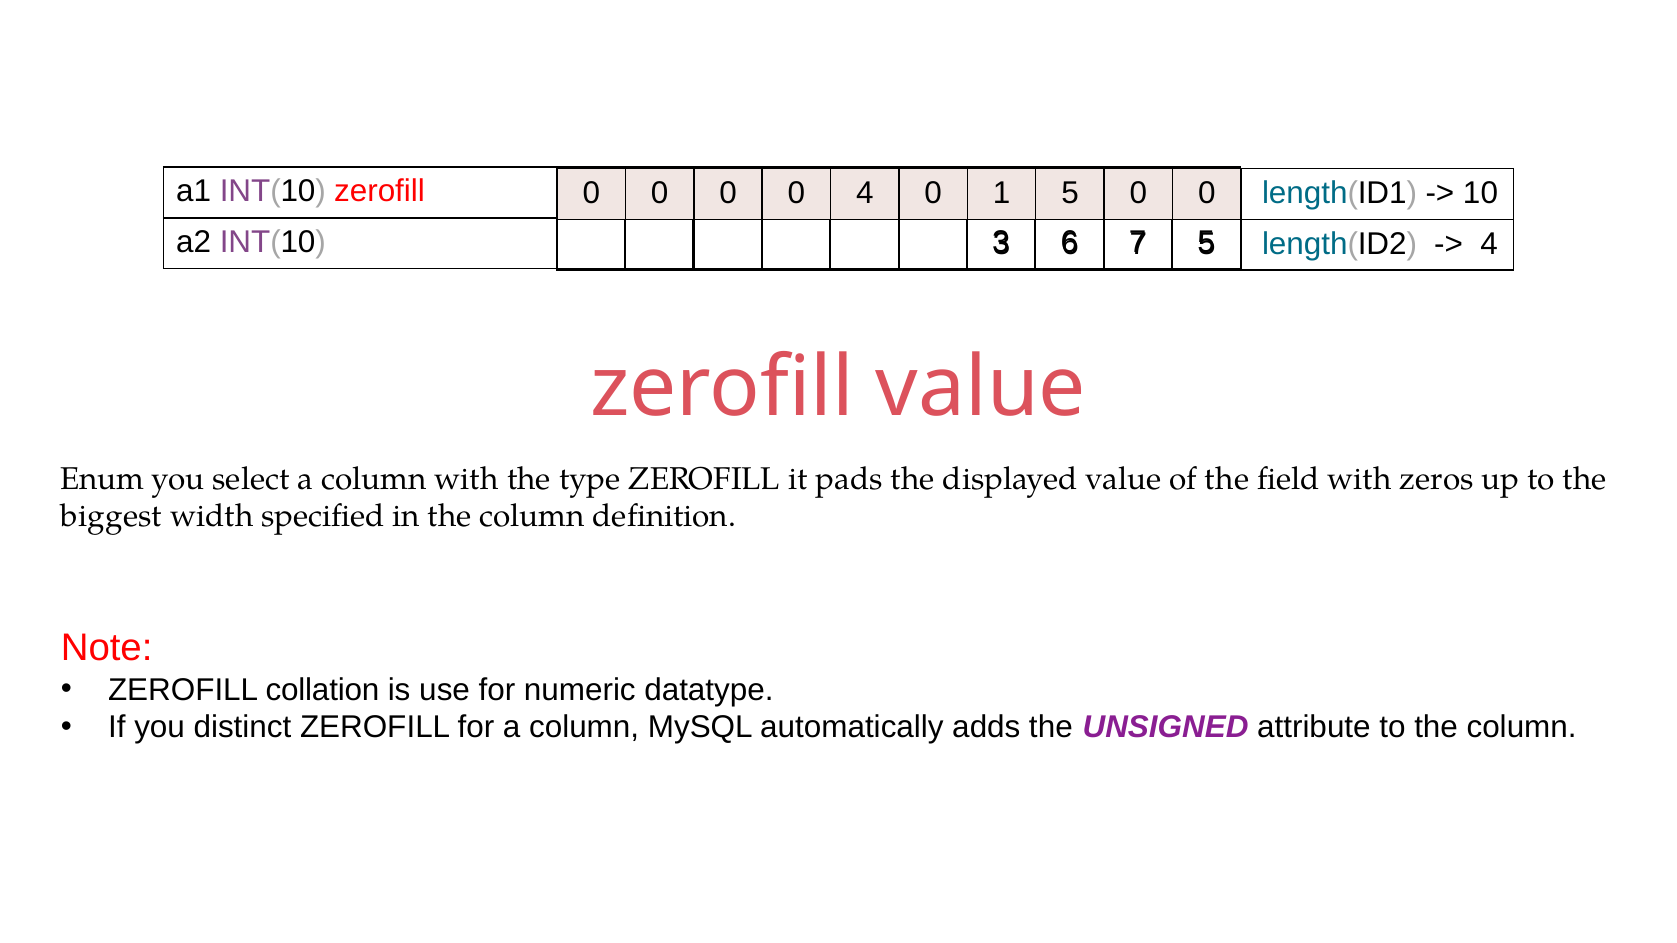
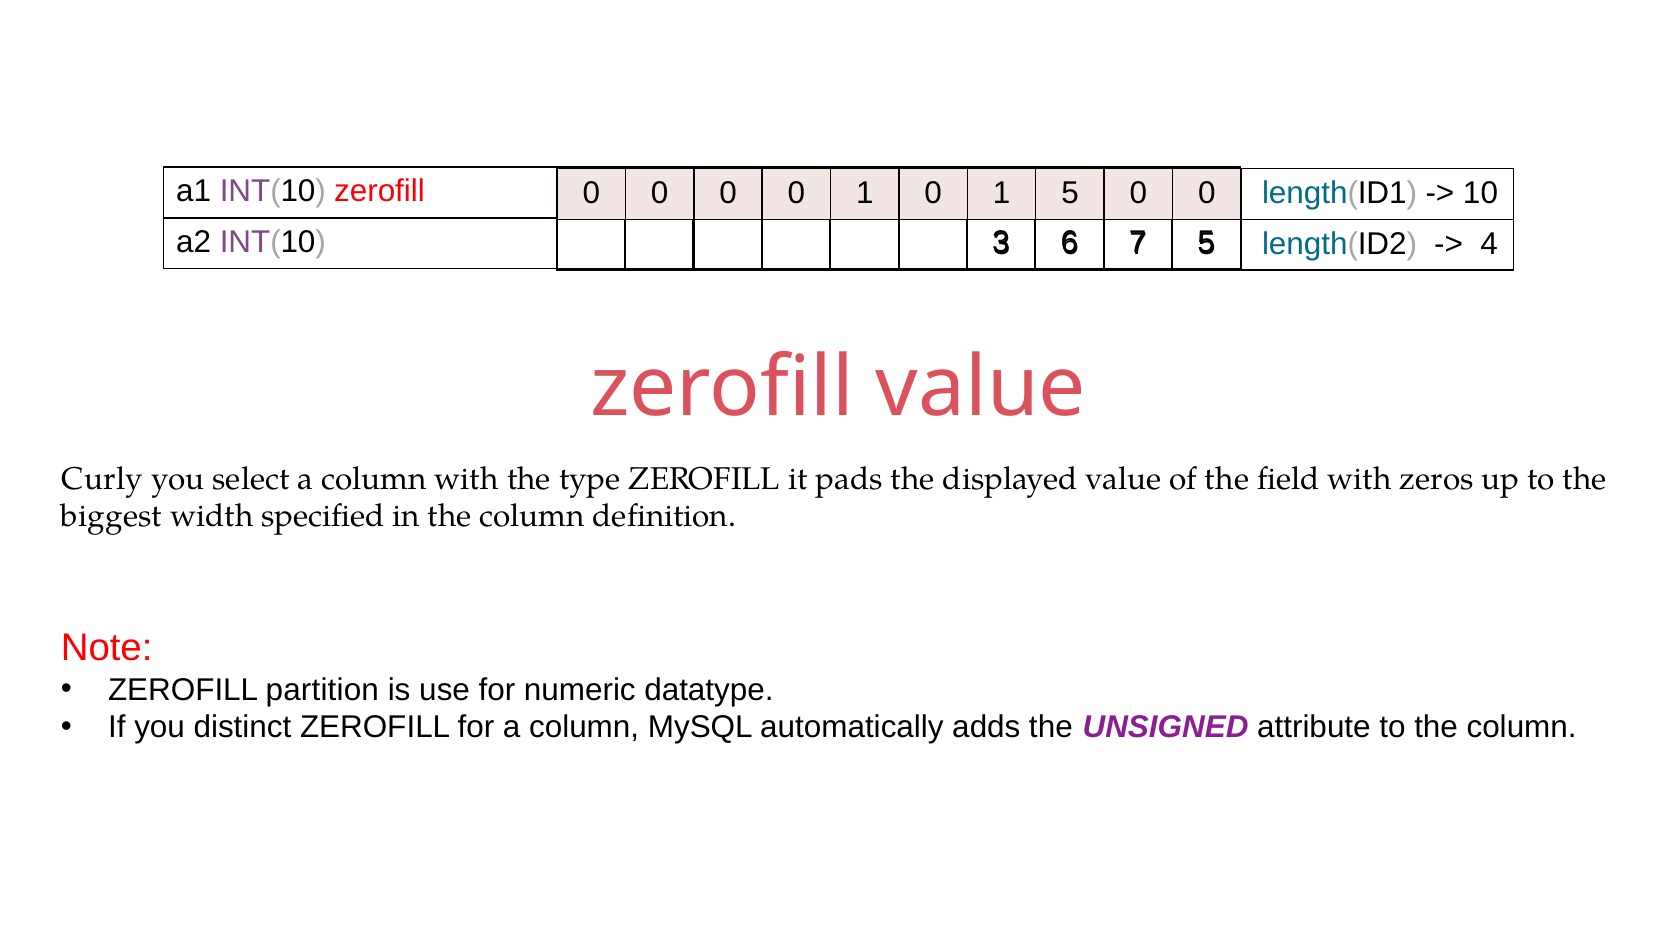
0 0 4: 4 -> 1
Enum: Enum -> Curly
collation: collation -> partition
